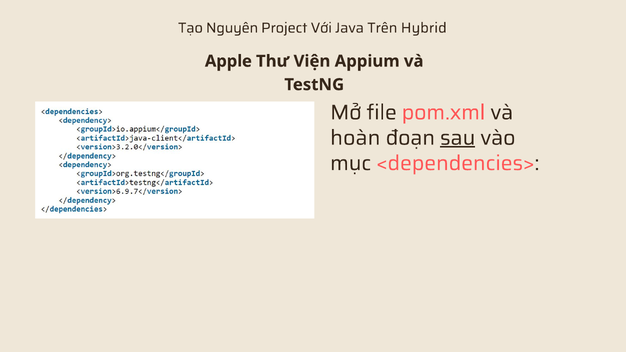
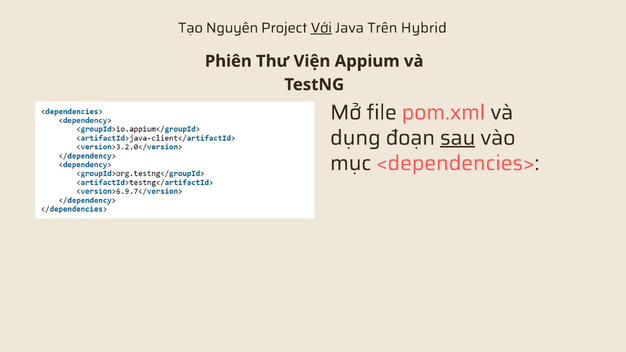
Với underline: none -> present
Apple: Apple -> Phiên
hoàn: hoàn -> dụng
